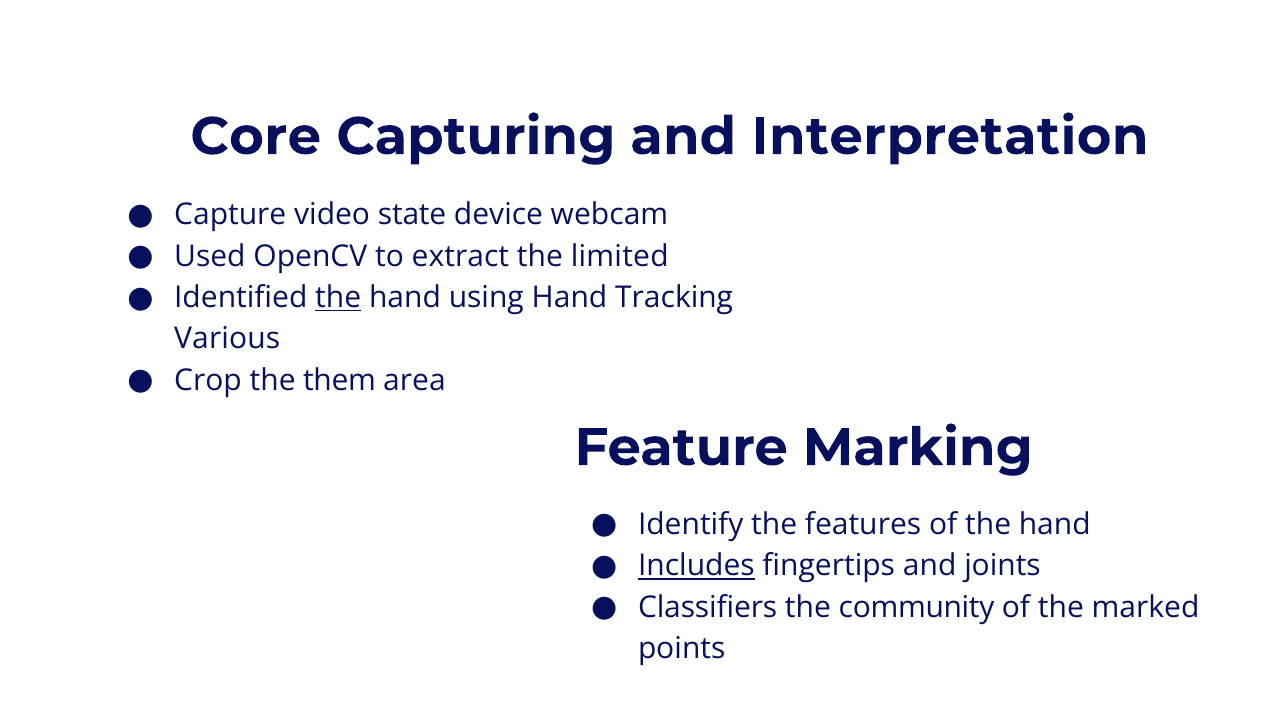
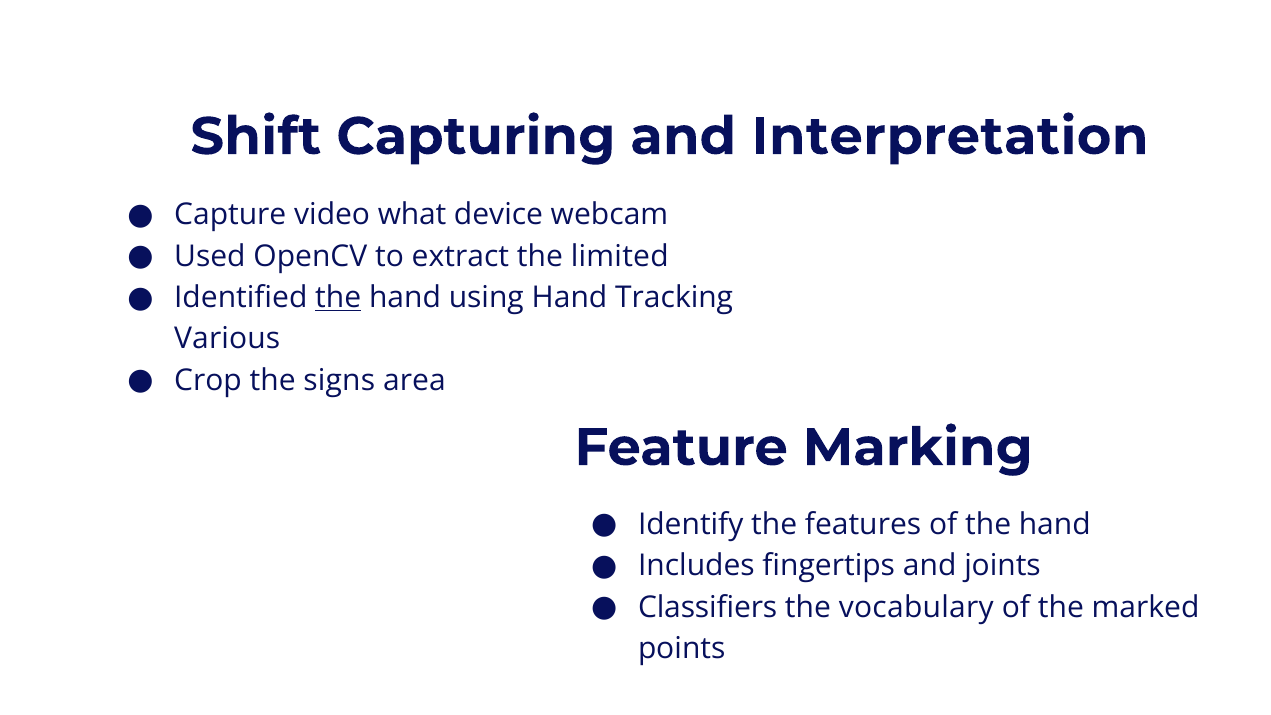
Core: Core -> Shift
state: state -> what
them: them -> signs
Includes underline: present -> none
community: community -> vocabulary
